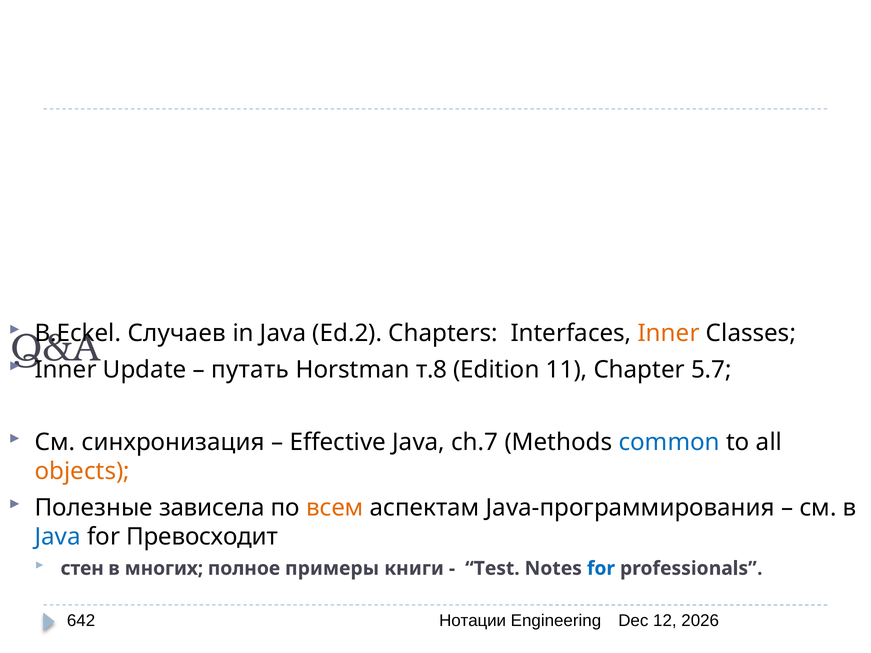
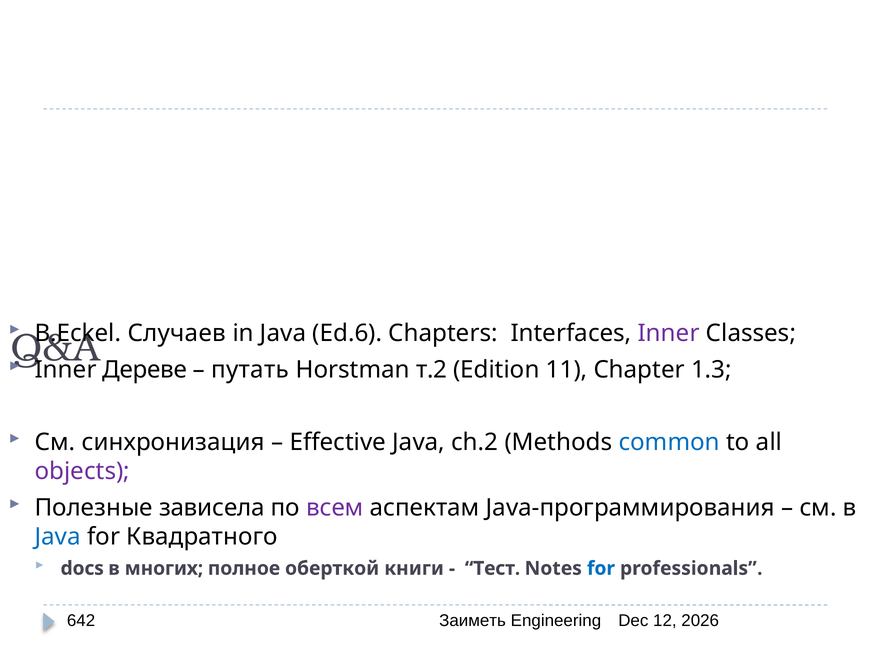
Ed.2: Ed.2 -> Ed.6
Inner at (669, 333) colour: orange -> purple
Update: Update -> Дереве
т.8: т.8 -> т.2
5.7: 5.7 -> 1.3
ch.7: ch.7 -> ch.2
objects colour: orange -> purple
всем colour: orange -> purple
Превосходит: Превосходит -> Квадратного
стен: стен -> docs
примеры: примеры -> оберткой
Test: Test -> Тест
Нотации: Нотации -> Заиметь
